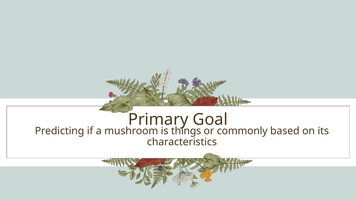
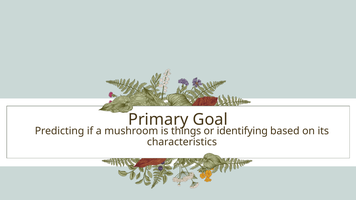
commonly: commonly -> identifying
